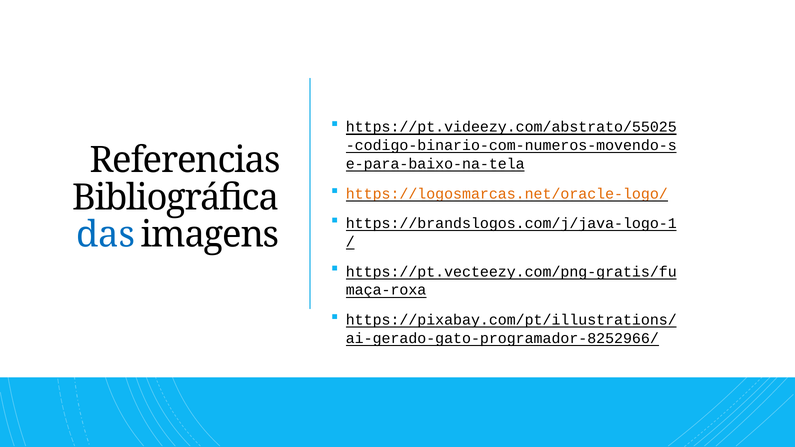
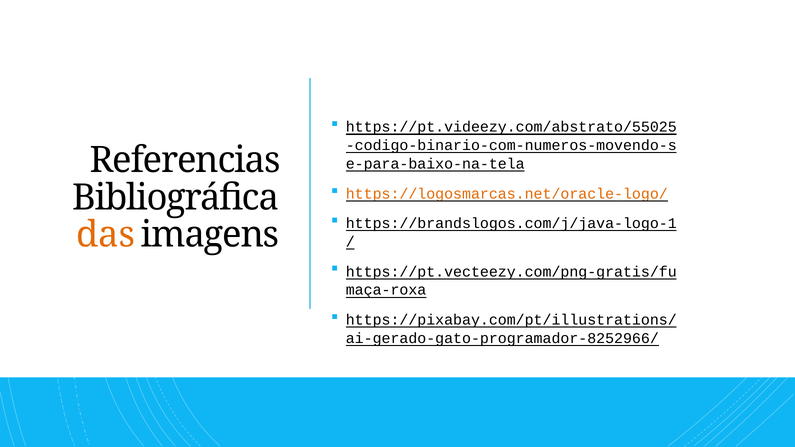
das colour: blue -> orange
